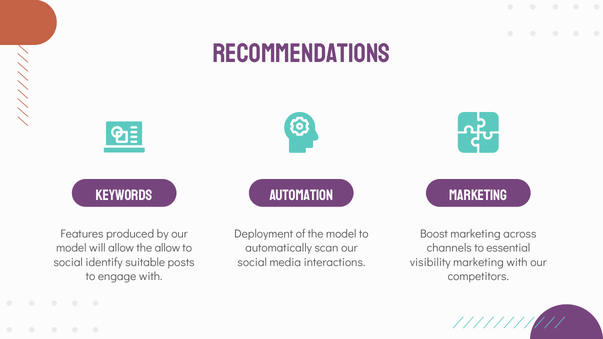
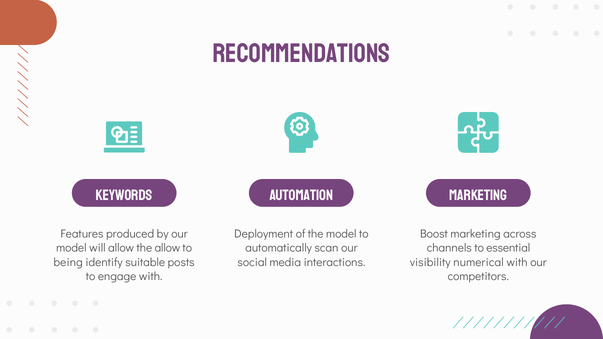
social at (68, 262): social -> being
visibility marketing: marketing -> numerical
